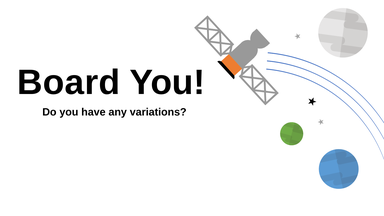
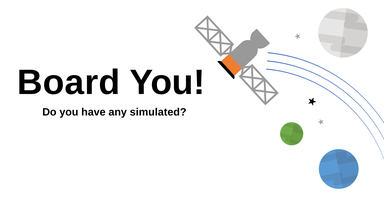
variations: variations -> simulated
